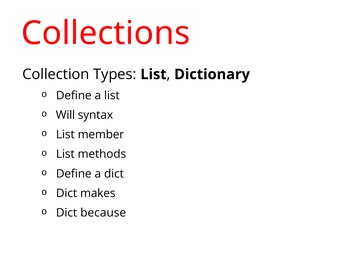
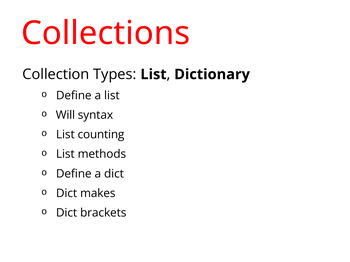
member: member -> counting
because: because -> brackets
